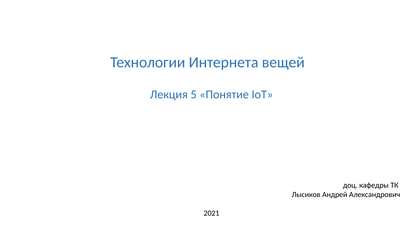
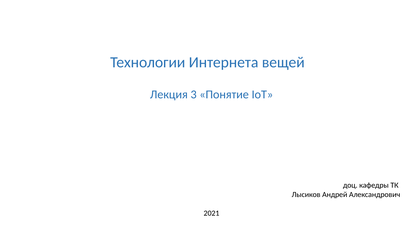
5: 5 -> 3
